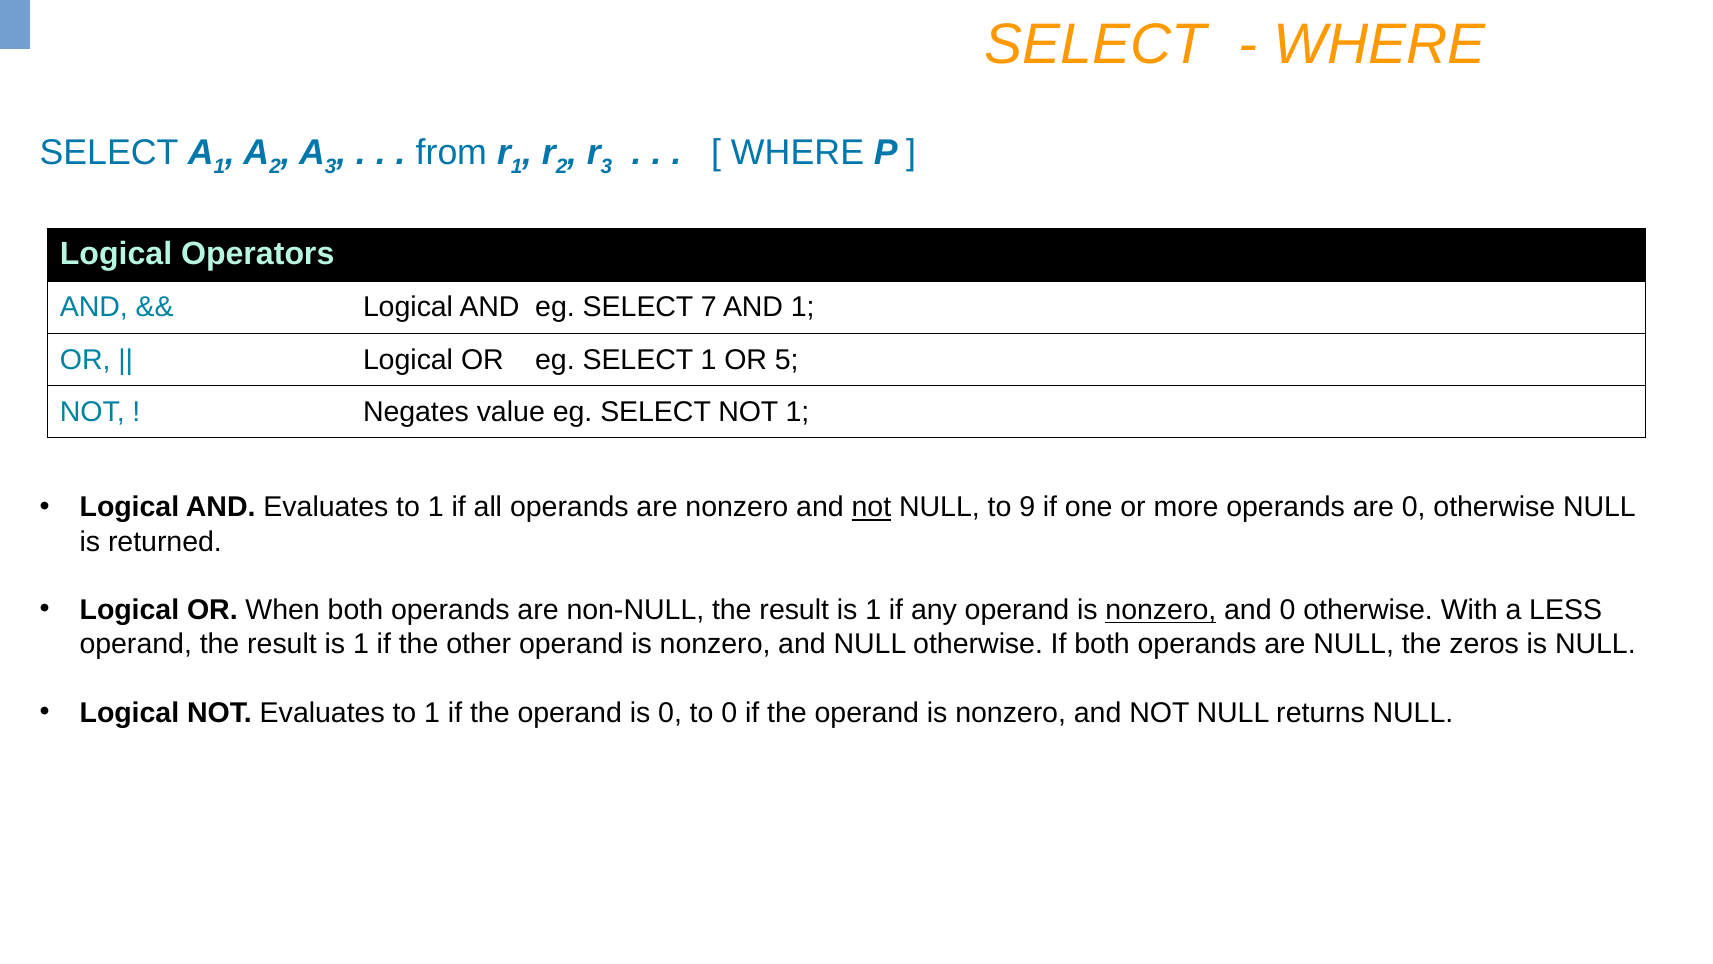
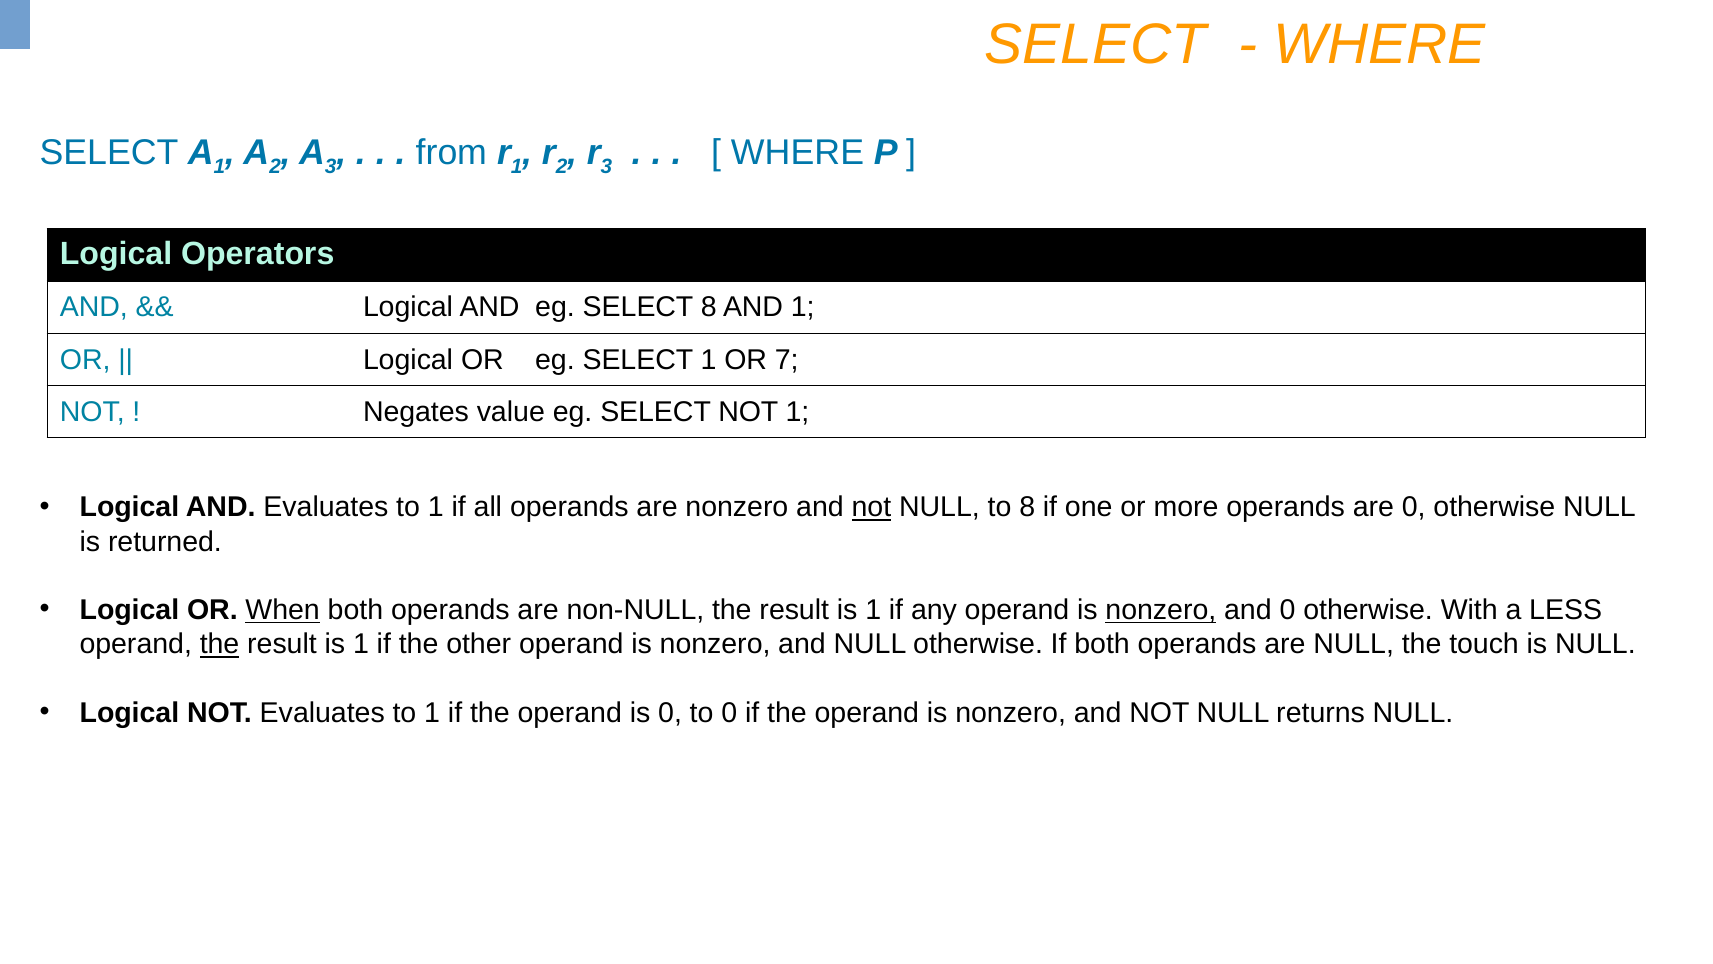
SELECT 7: 7 -> 8
5: 5 -> 7
to 9: 9 -> 8
When underline: none -> present
the at (220, 644) underline: none -> present
zeros: zeros -> touch
